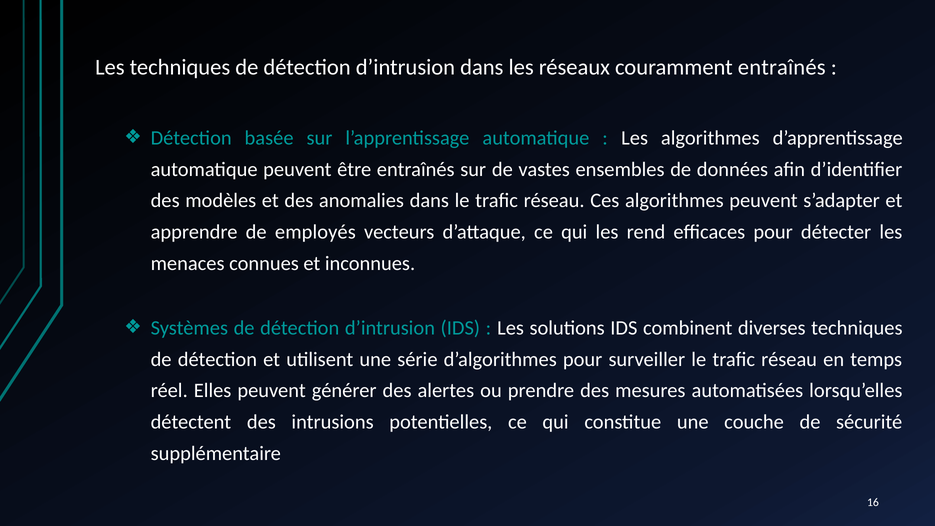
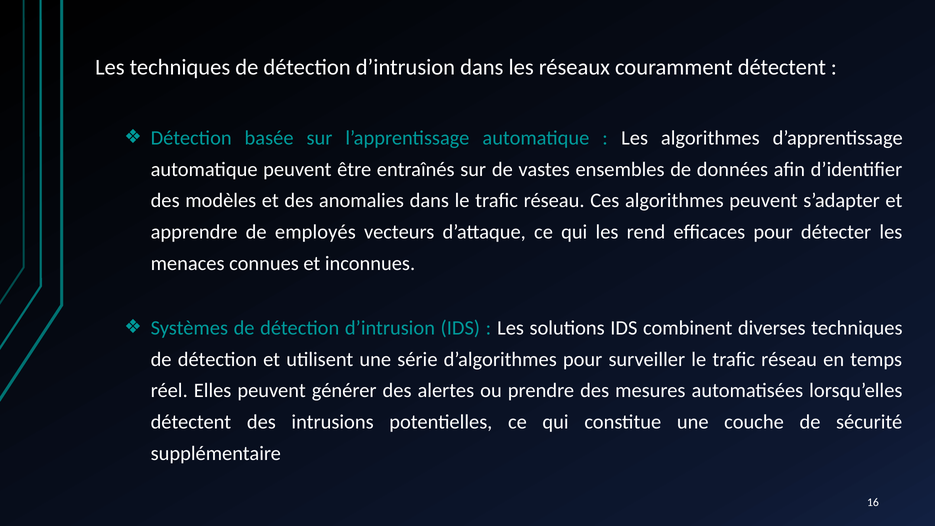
couramment entraînés: entraînés -> détectent
